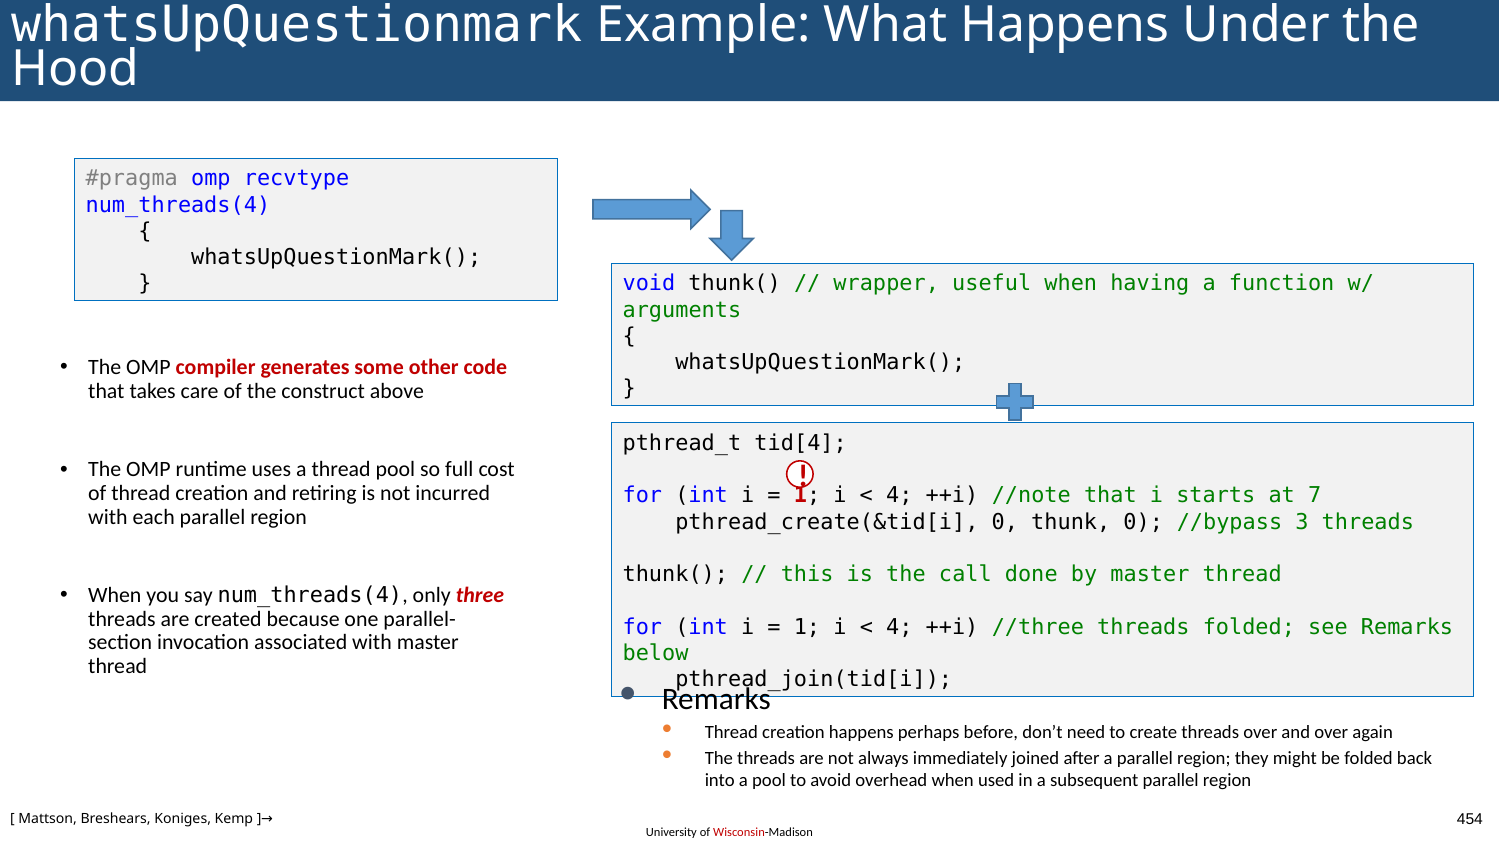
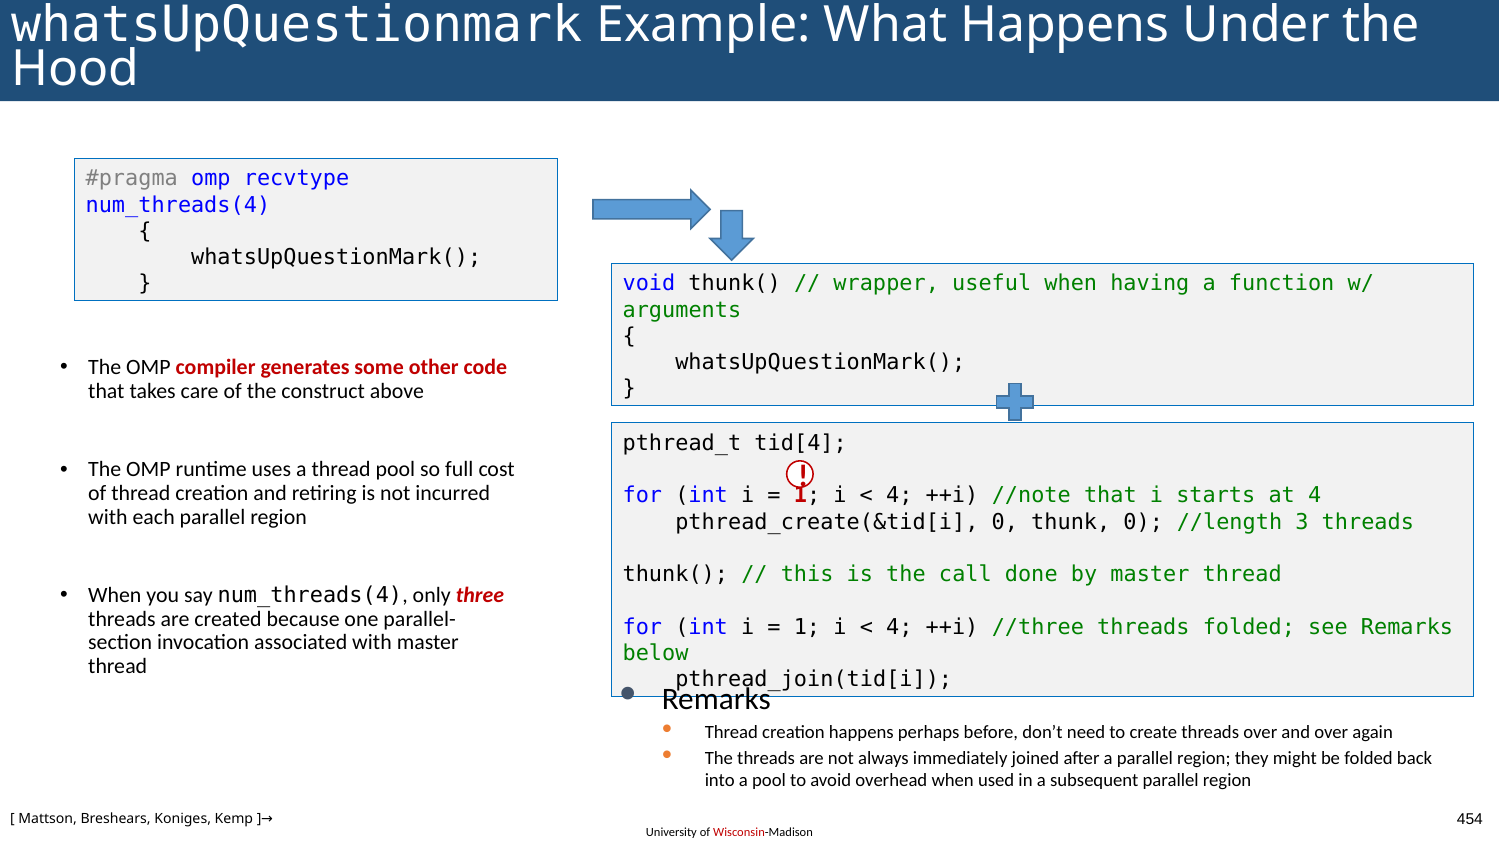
at 7: 7 -> 4
//bypass: //bypass -> //length
